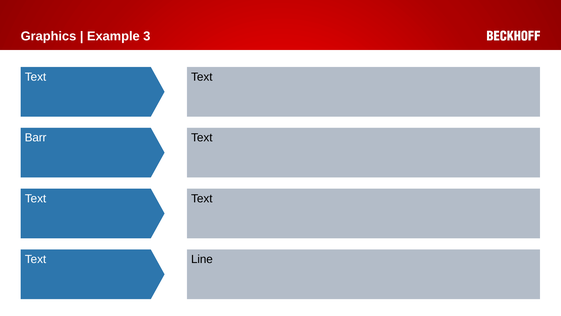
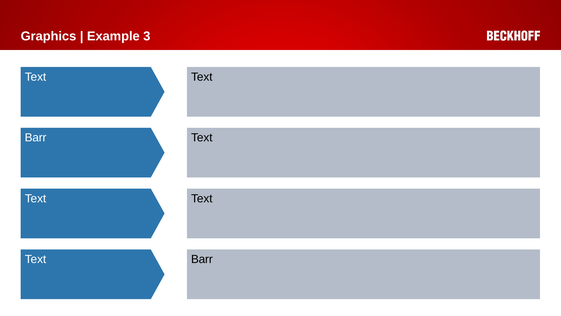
Line at (202, 259): Line -> Barr
